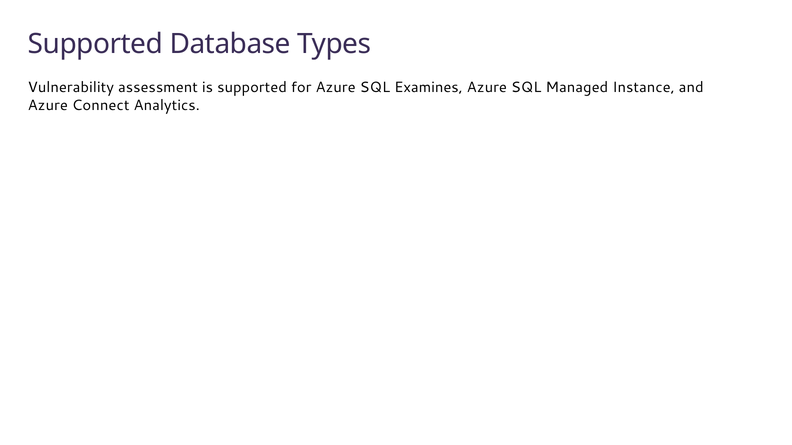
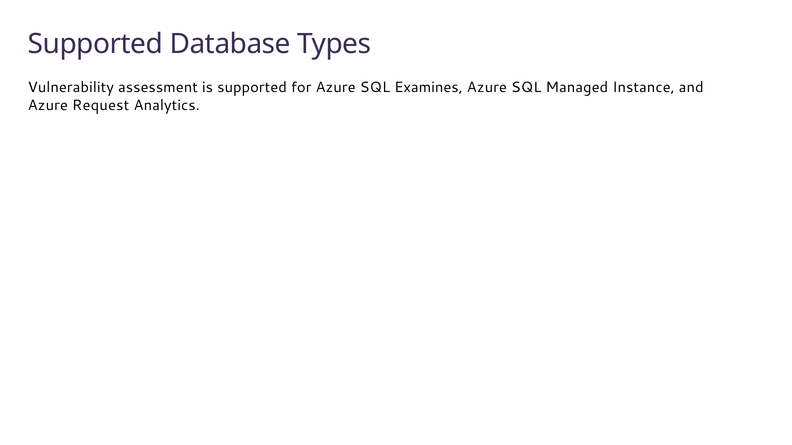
Connect: Connect -> Request
